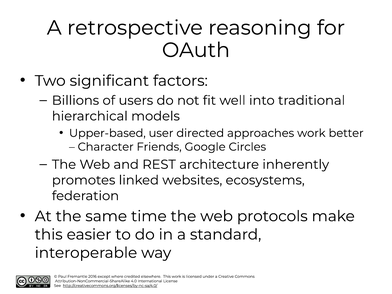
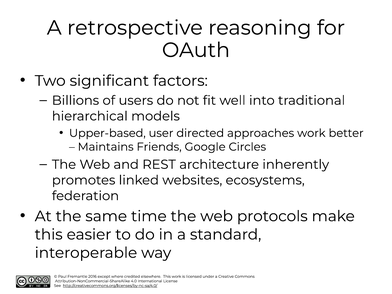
Character: Character -> Maintains
